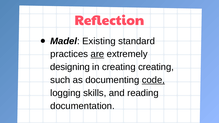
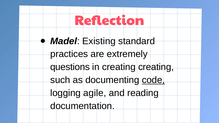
are underline: present -> none
designing: designing -> questions
skills: skills -> agile
